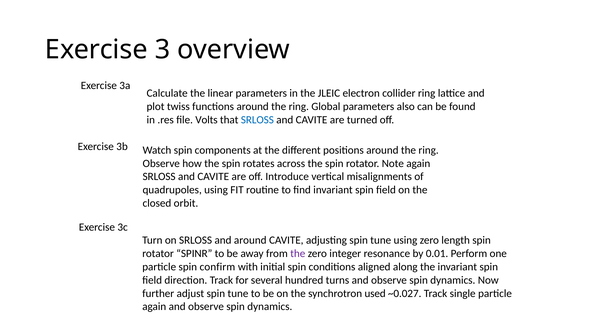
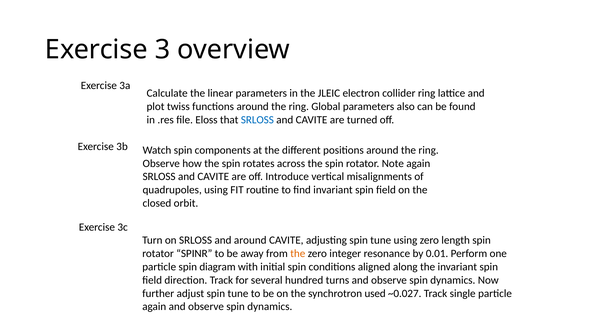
Volts: Volts -> Eloss
the at (298, 253) colour: purple -> orange
confirm: confirm -> diagram
